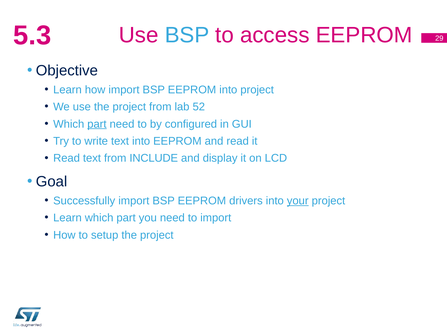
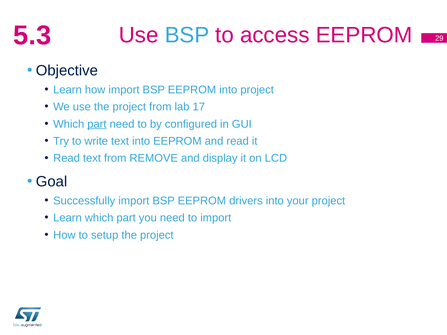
52: 52 -> 17
INCLUDE: INCLUDE -> REMOVE
your underline: present -> none
